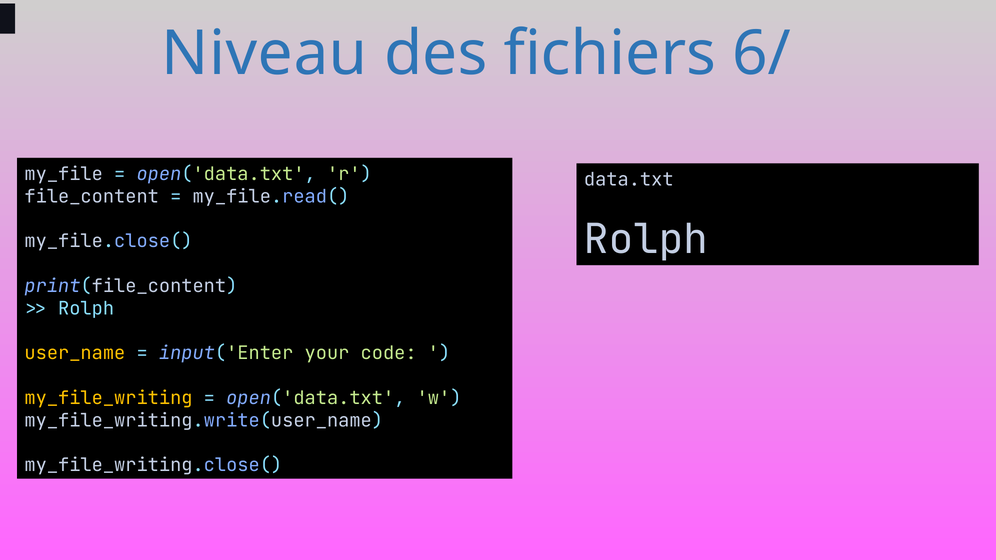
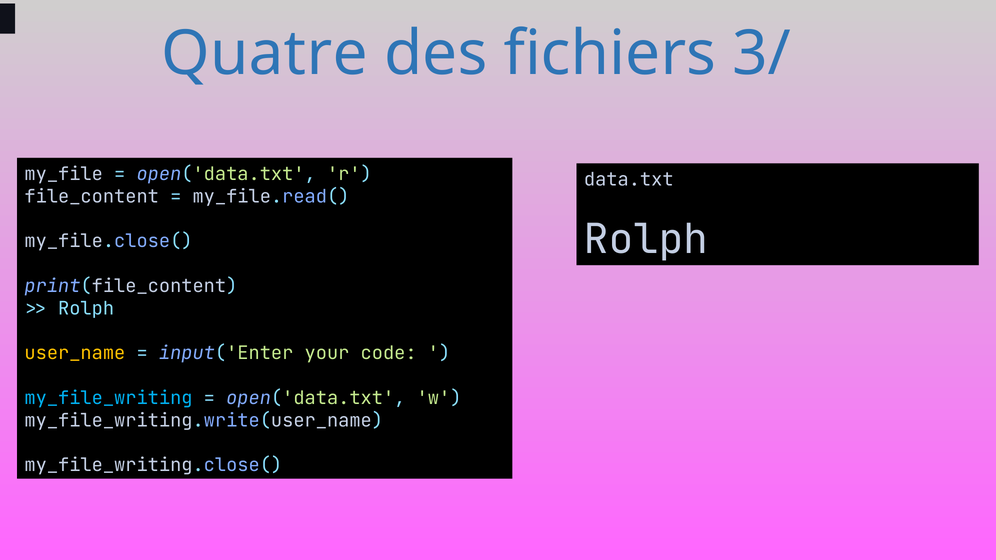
Niveau: Niveau -> Quatre
6/: 6/ -> 3/
my_file_writing colour: yellow -> light blue
